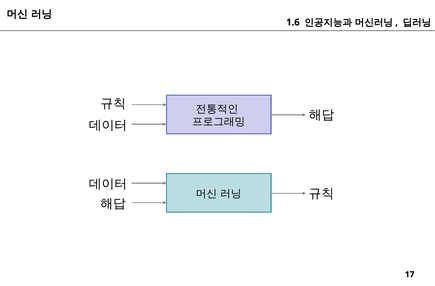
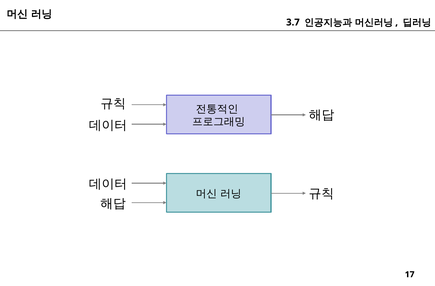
1.6: 1.6 -> 3.7
